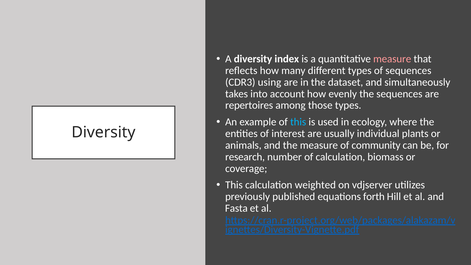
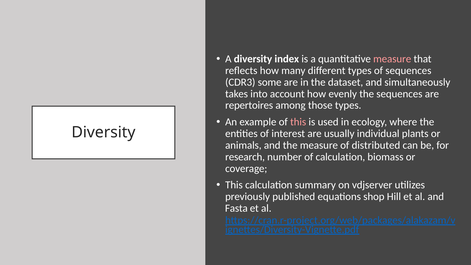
using: using -> some
this at (298, 122) colour: light blue -> pink
community: community -> distributed
weighted: weighted -> summary
forth: forth -> shop
